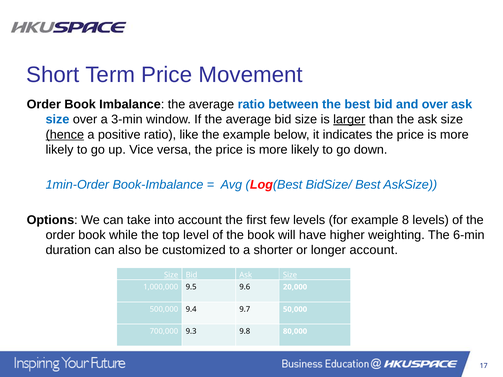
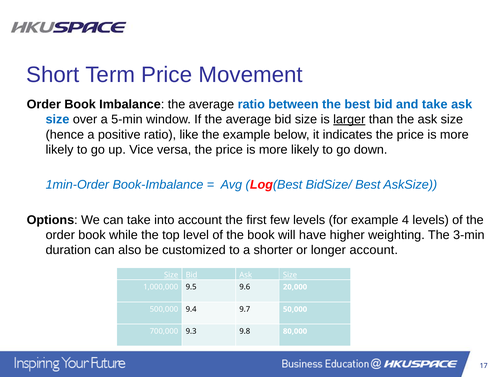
and over: over -> take
3-min: 3-min -> 5-min
hence underline: present -> none
8: 8 -> 4
6-min: 6-min -> 3-min
